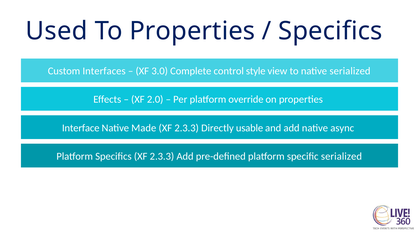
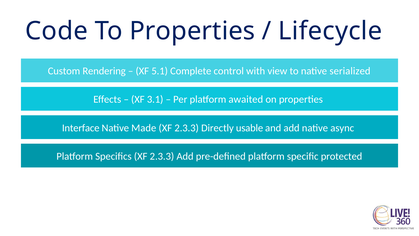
Used: Used -> Code
Specifics at (330, 31): Specifics -> Lifecycle
Interfaces: Interfaces -> Rendering
3.0: 3.0 -> 5.1
style: style -> with
2.0: 2.0 -> 3.1
override: override -> awaited
specific serialized: serialized -> protected
